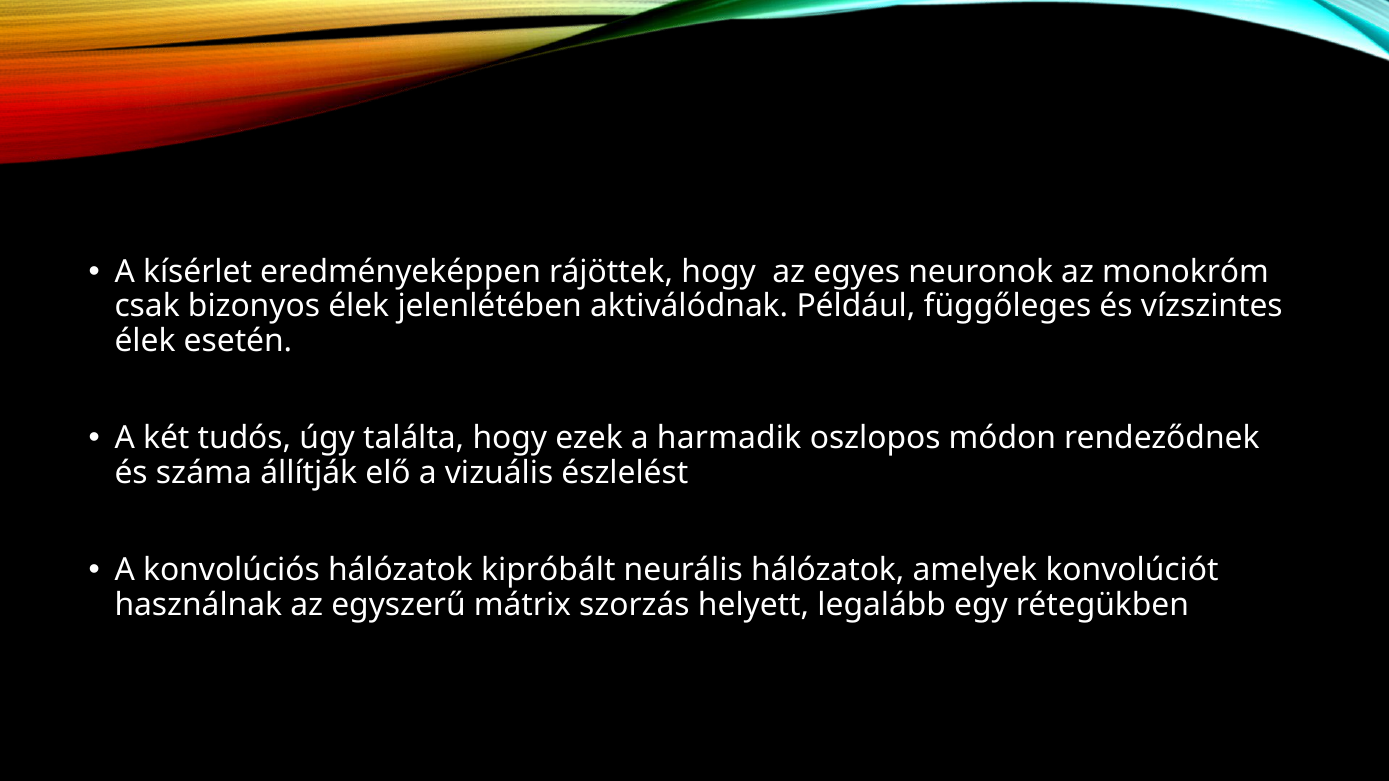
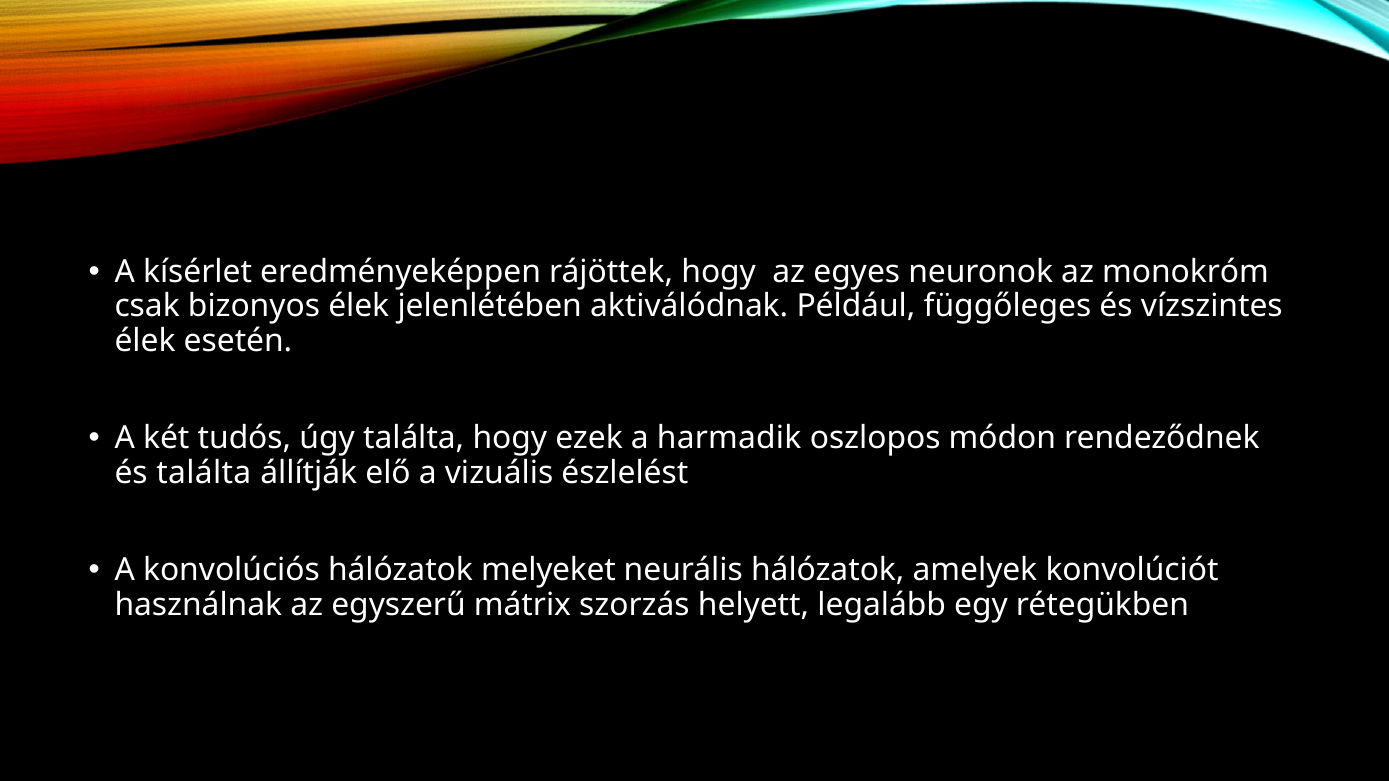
és száma: száma -> találta
kipróbált: kipróbált -> melyeket
